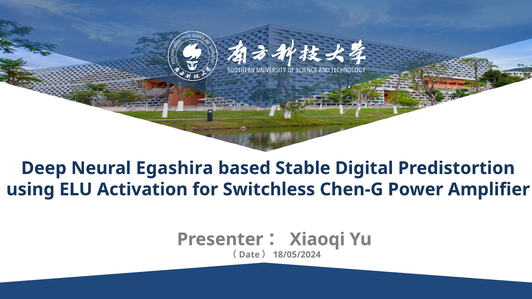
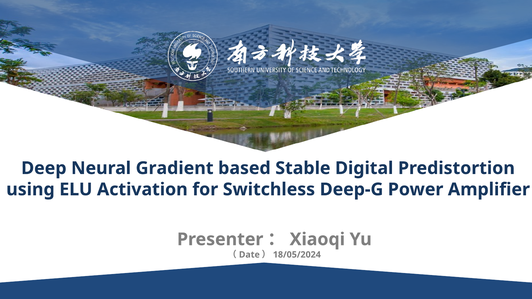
Egashira: Egashira -> Gradient
Chen-G: Chen-G -> Deep-G
